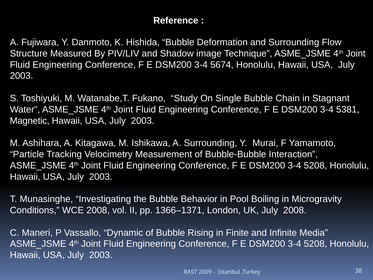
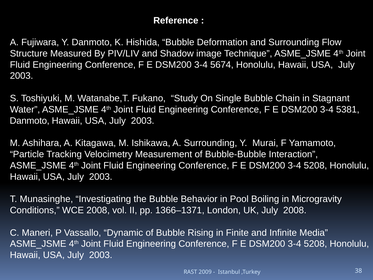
Magnetic at (30, 121): Magnetic -> Danmoto
